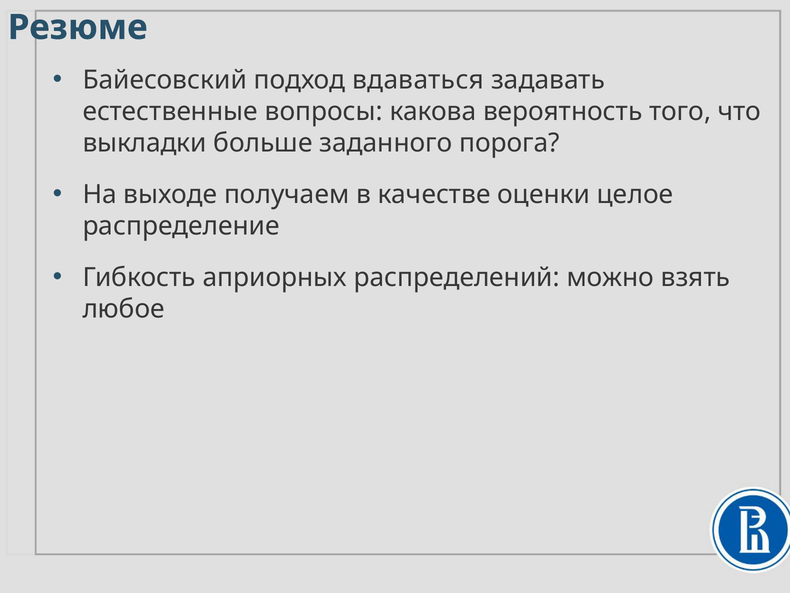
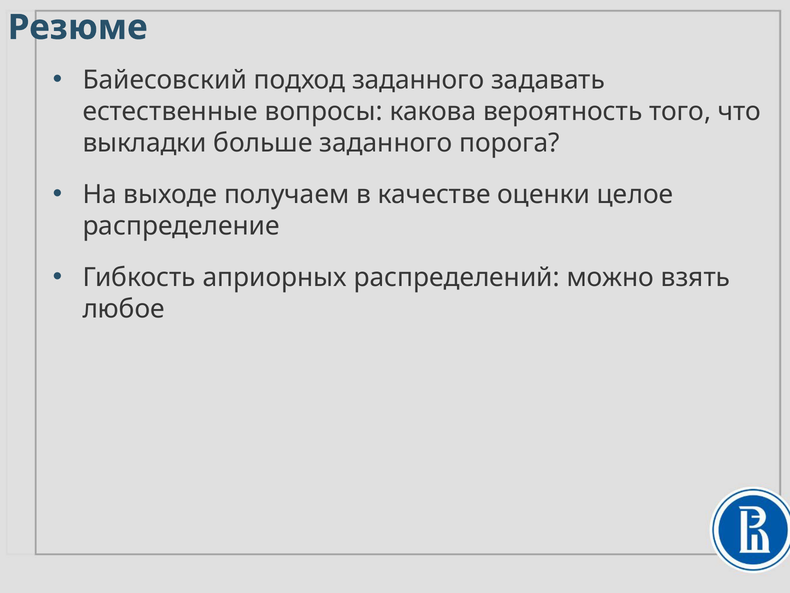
подход вдаваться: вдаваться -> заданного
